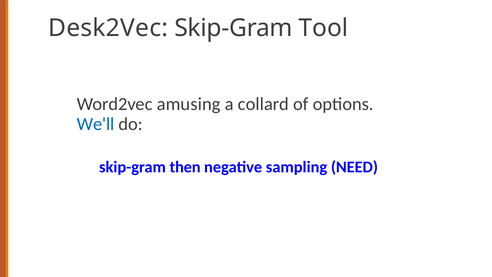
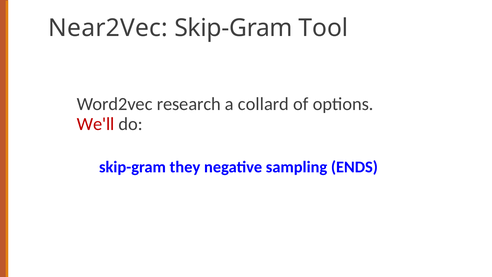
Desk2Vec: Desk2Vec -> Near2Vec
amusing: amusing -> research
We'll colour: blue -> red
then: then -> they
NEED: NEED -> ENDS
